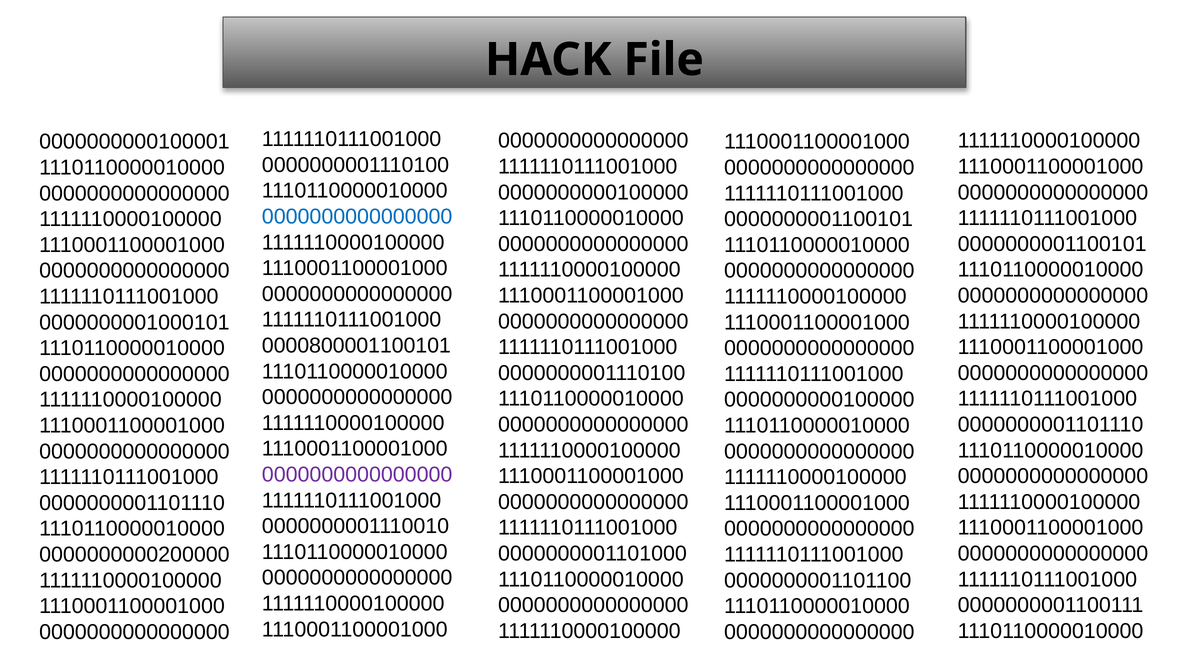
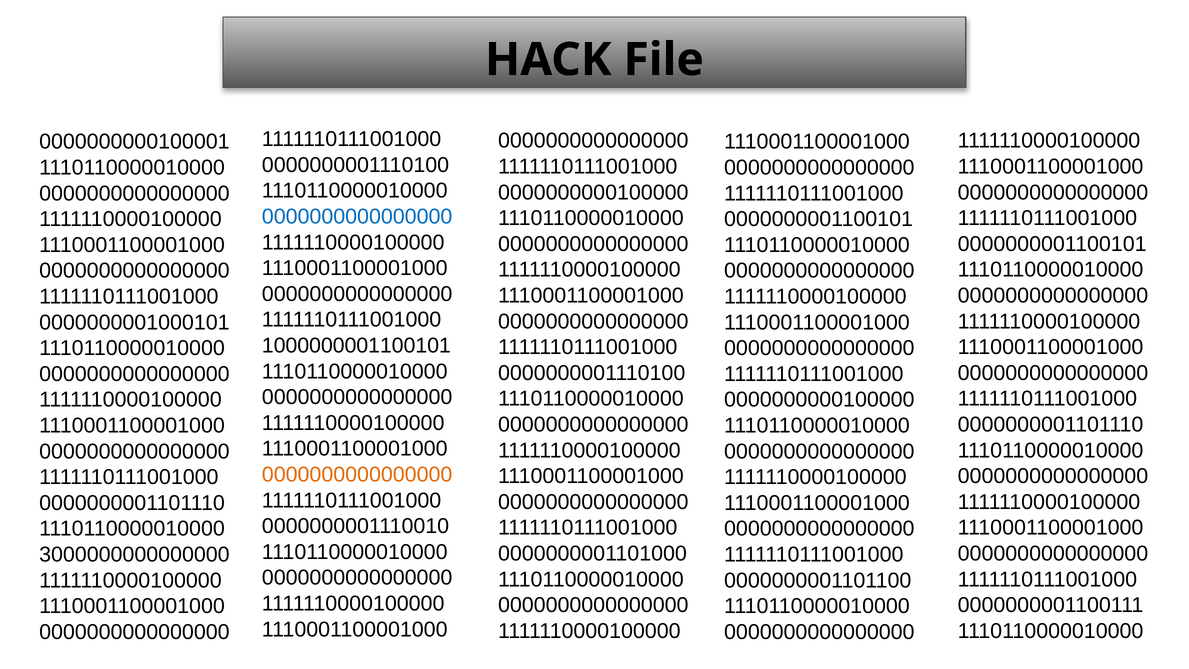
0000800001100101: 0000800001100101 -> 1000000001100101
0000000000000000 at (357, 475) colour: purple -> orange
0000000000200000: 0000000000200000 -> 3000000000000000
